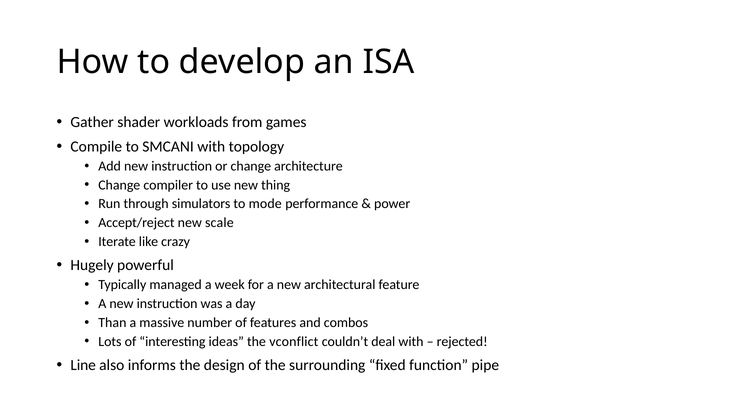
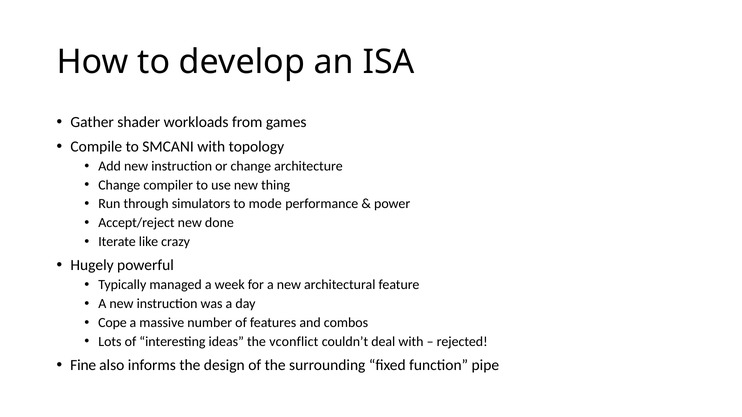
scale: scale -> done
Than: Than -> Cope
Line: Line -> Fine
